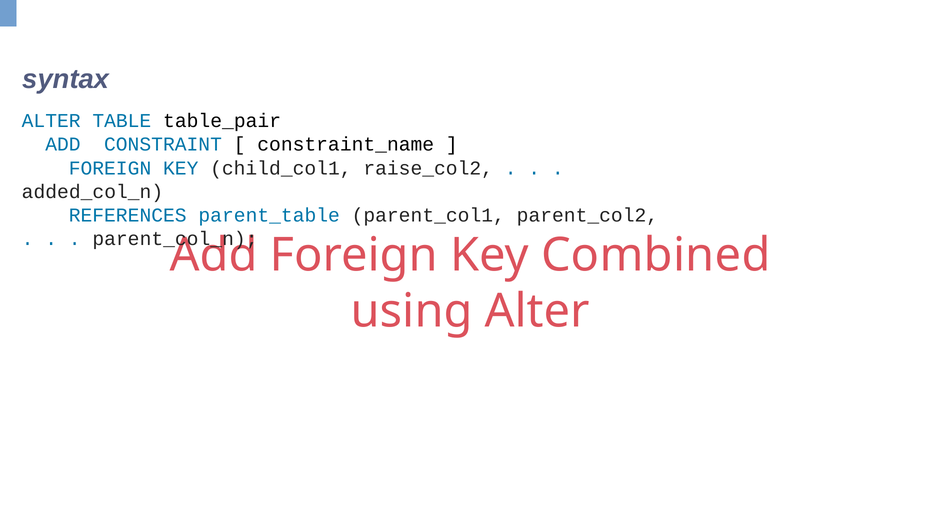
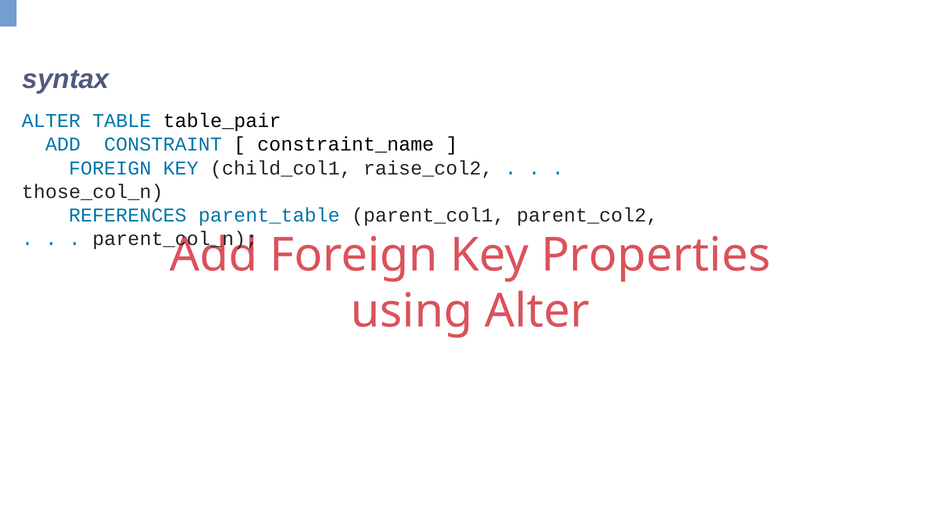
added_col_n: added_col_n -> those_col_n
Combined: Combined -> Properties
